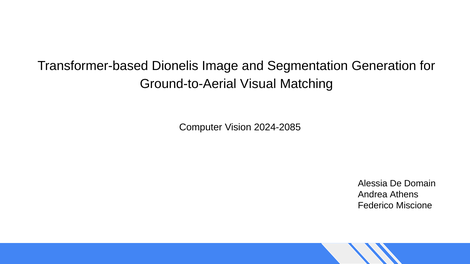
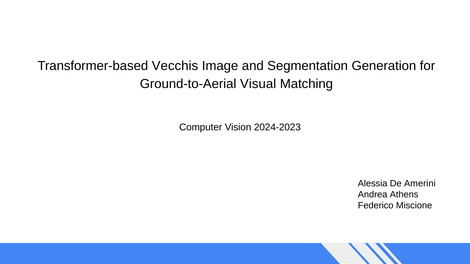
Dionelis: Dionelis -> Vecchis
2024-2085: 2024-2085 -> 2024-2023
Domain: Domain -> Amerini
